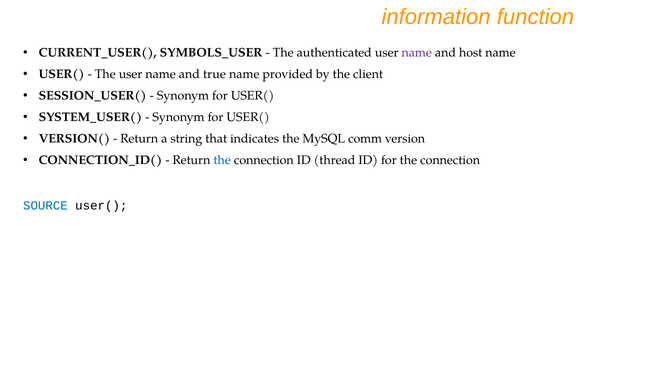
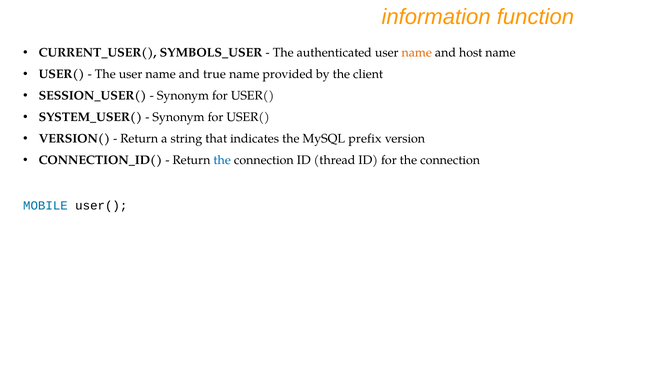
name at (417, 53) colour: purple -> orange
comm: comm -> prefix
SOURCE: SOURCE -> MOBILE
